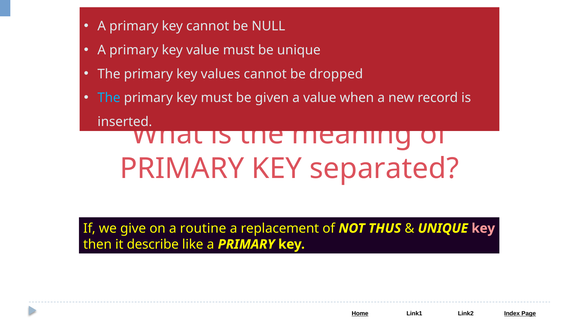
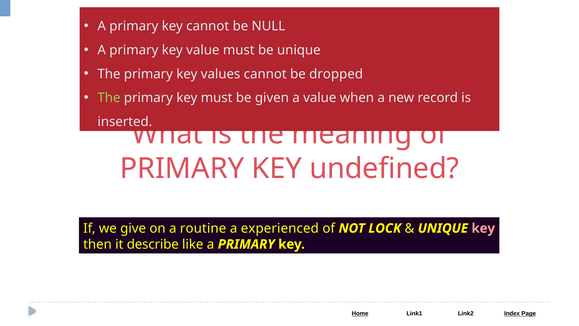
The at (109, 98) colour: light blue -> light green
separated: separated -> undefined
replacement: replacement -> experienced
THUS: THUS -> LOCK
